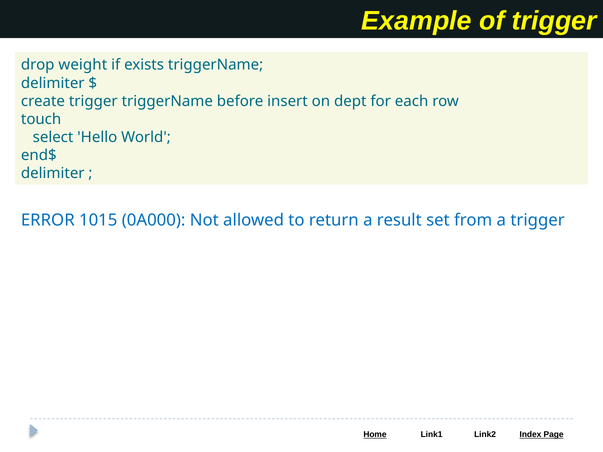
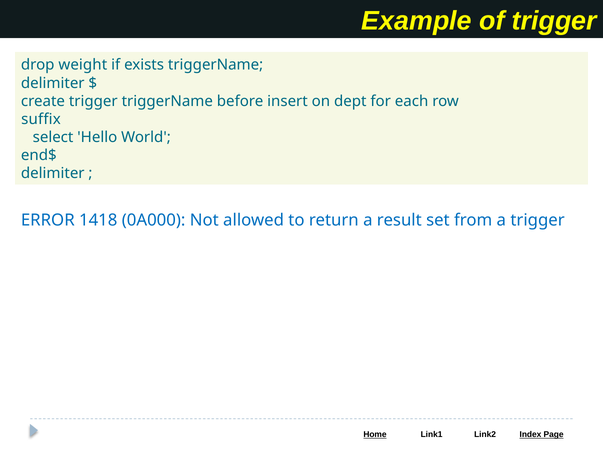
touch: touch -> suffix
1015: 1015 -> 1418
